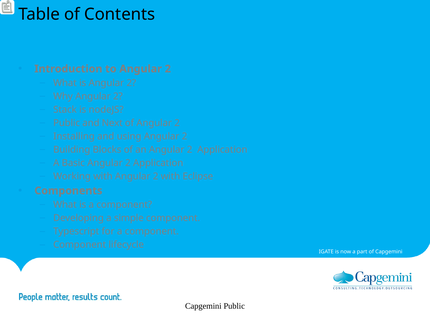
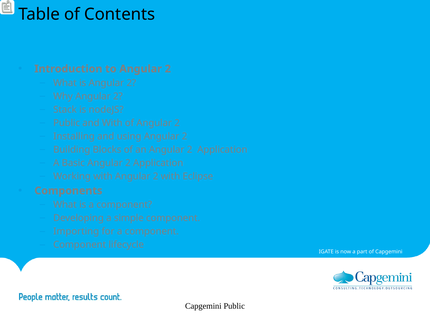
and Next: Next -> With
Typescript: Typescript -> Importing
